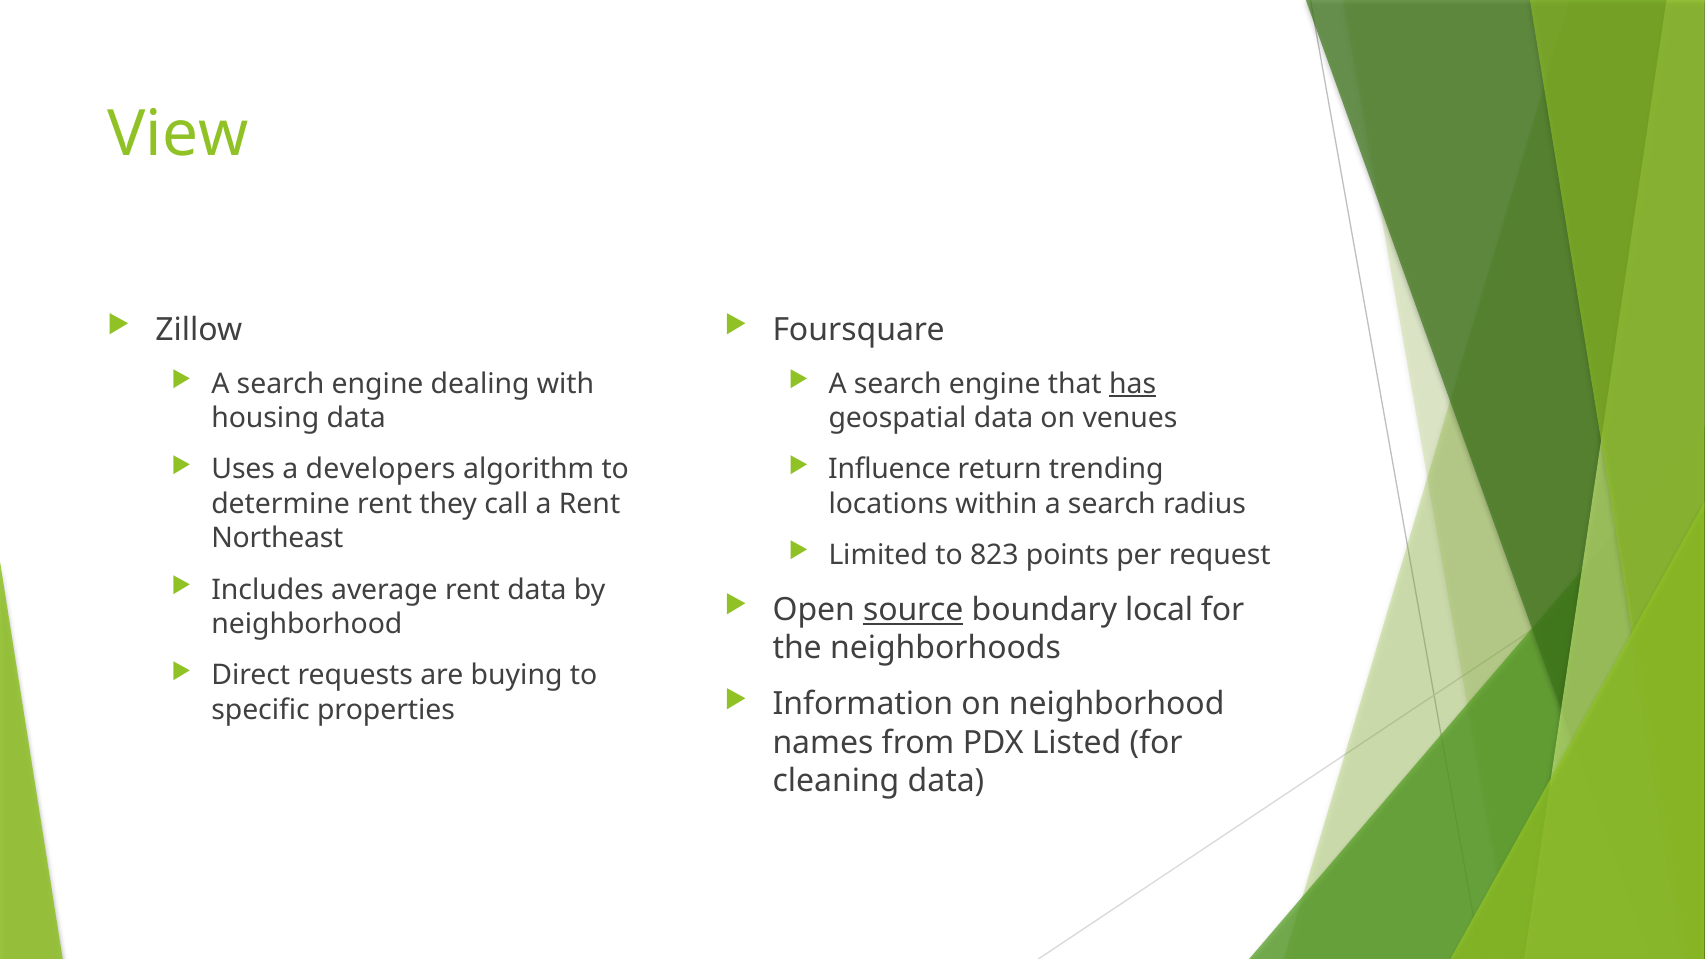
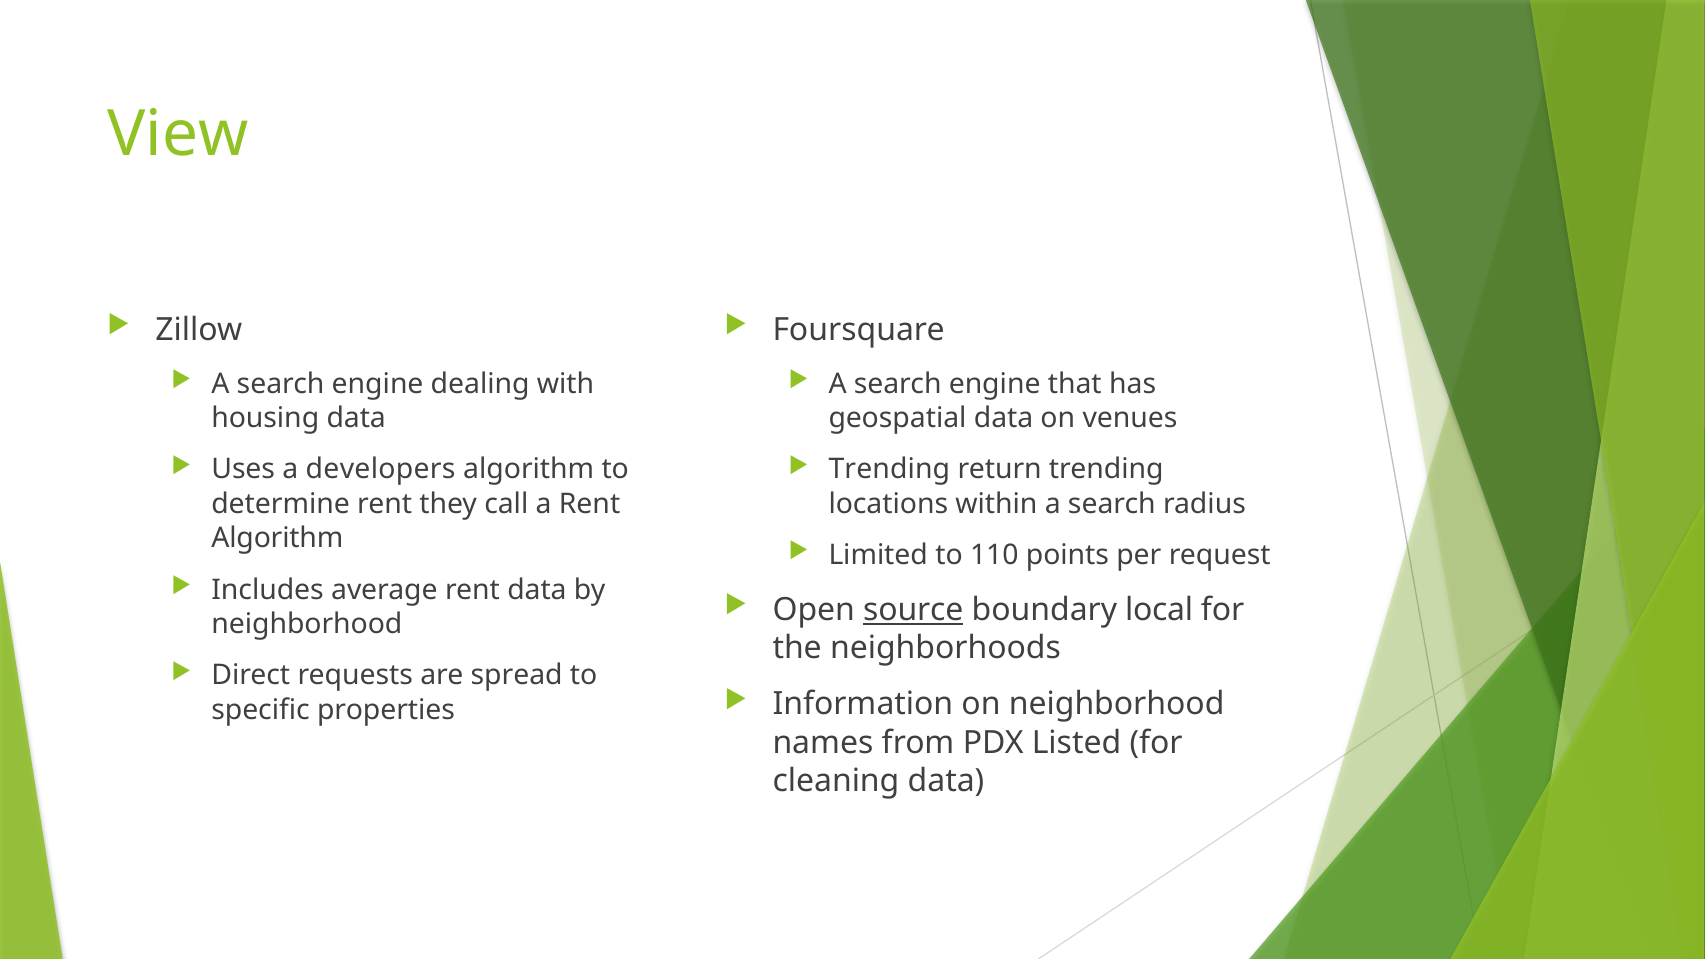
has underline: present -> none
Influence at (890, 470): Influence -> Trending
Northeast at (277, 538): Northeast -> Algorithm
823: 823 -> 110
buying: buying -> spread
